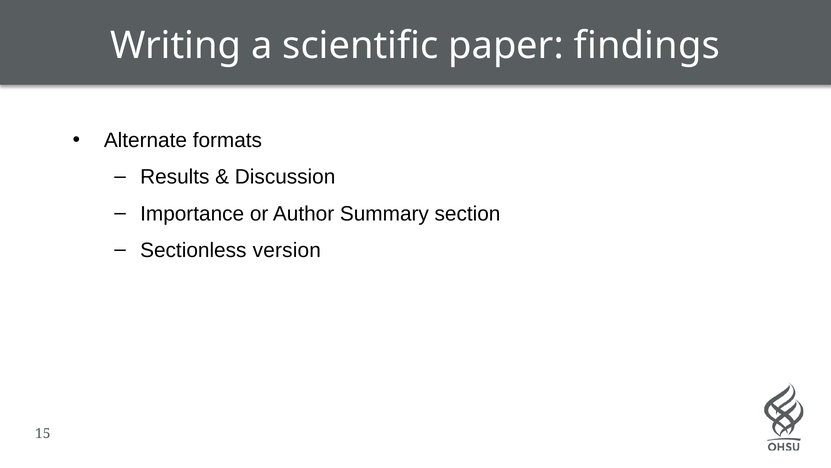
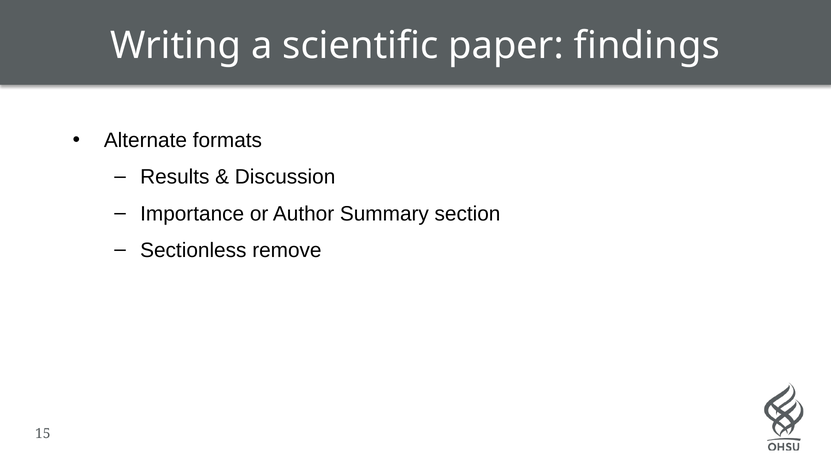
version: version -> remove
